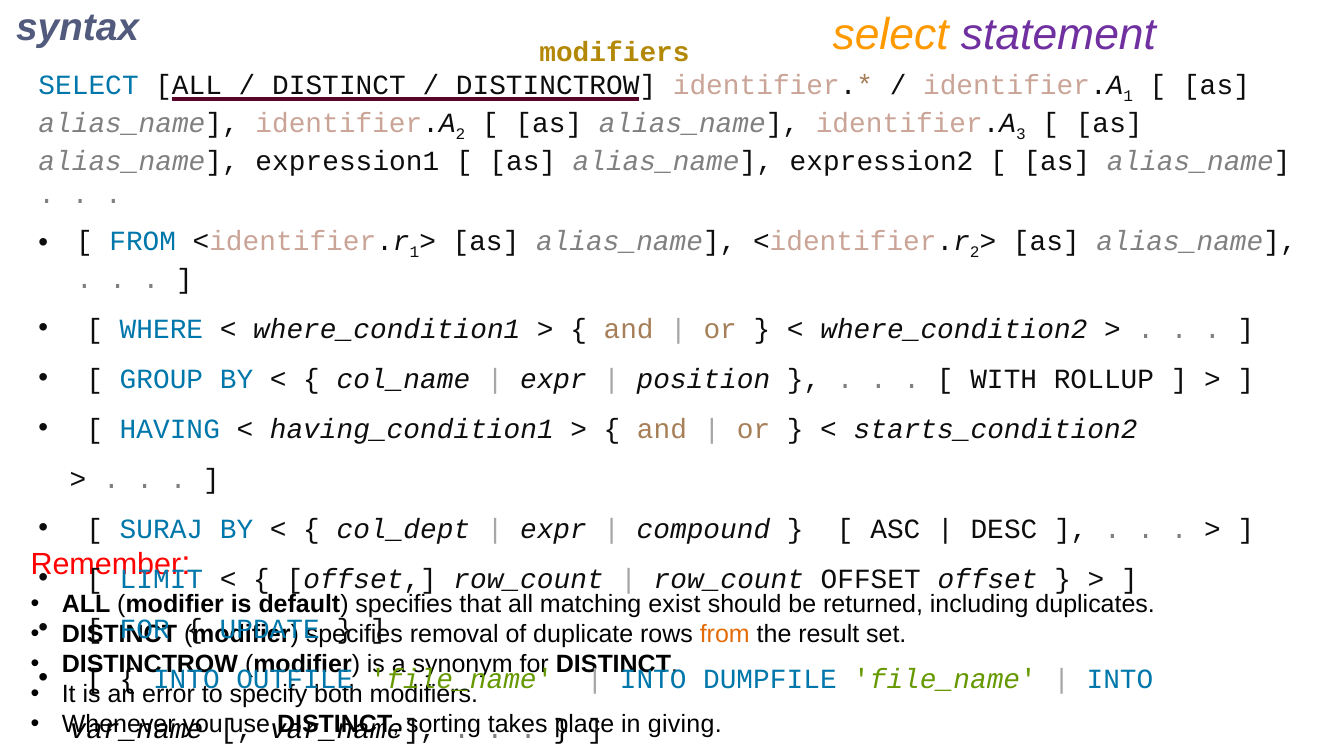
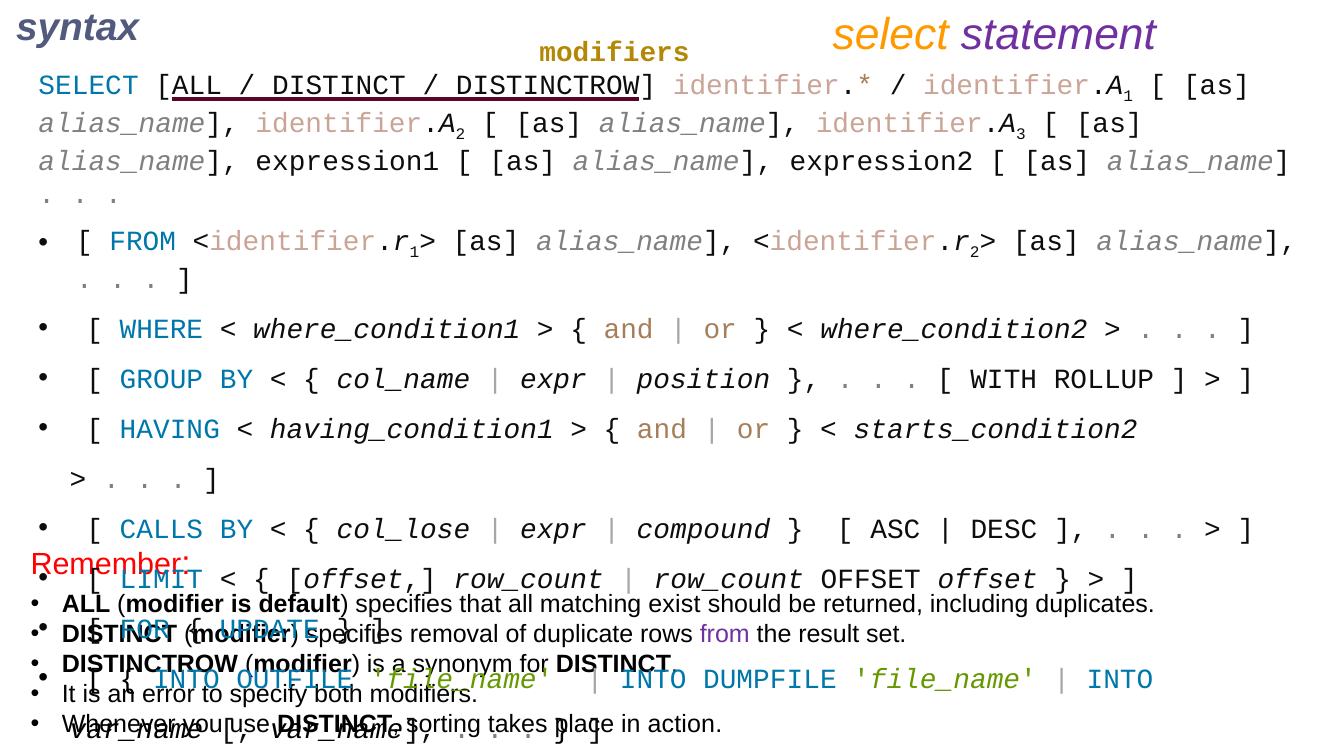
SURAJ: SURAJ -> CALLS
col_dept: col_dept -> col_lose
from at (725, 635) colour: orange -> purple
giving: giving -> action
